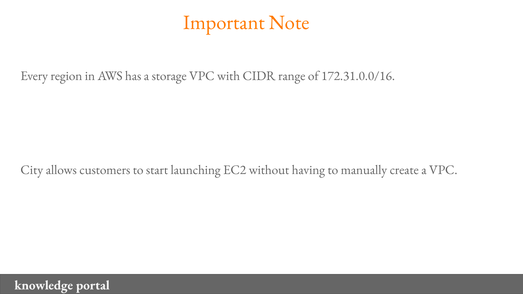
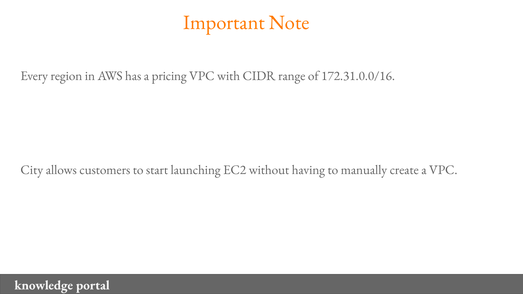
storage: storage -> pricing
